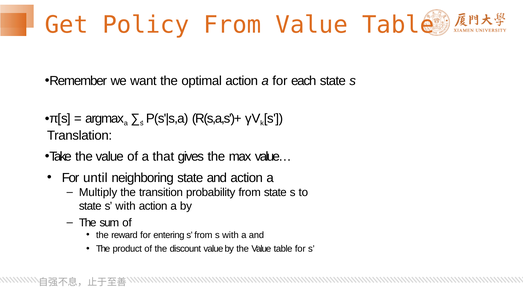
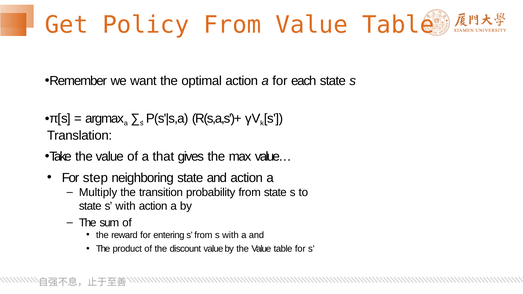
until: until -> step
